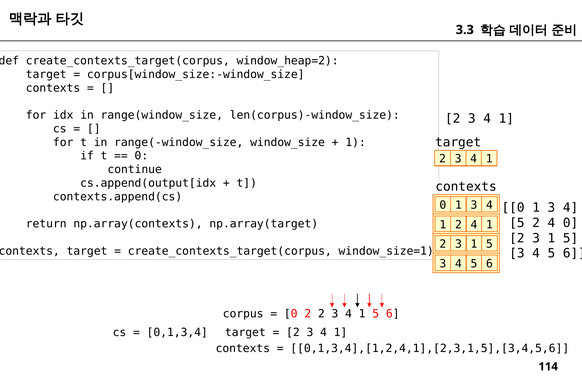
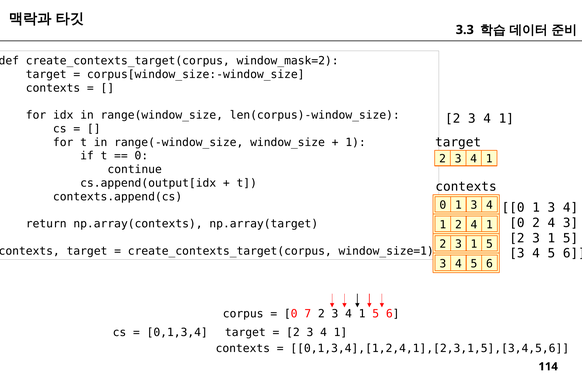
window_heap=2: window_heap=2 -> window_mask=2
5 at (517, 223): 5 -> 0
4 0: 0 -> 3
2 at (308, 314): 2 -> 7
